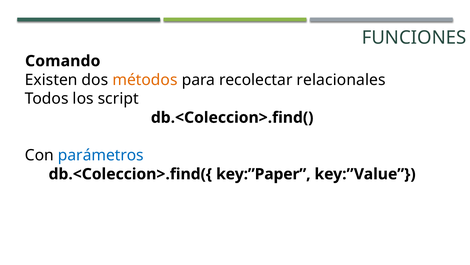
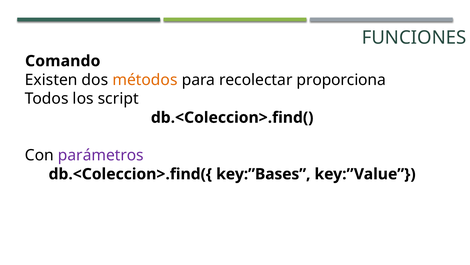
relacionales: relacionales -> proporciona
parámetros colour: blue -> purple
key:”Paper: key:”Paper -> key:”Bases
